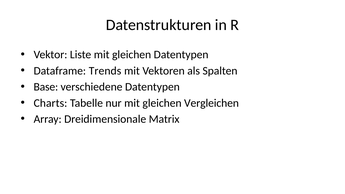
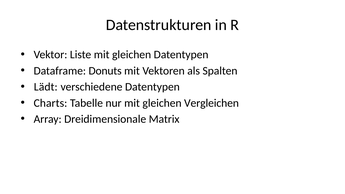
Trends: Trends -> Donuts
Base: Base -> Lädt
